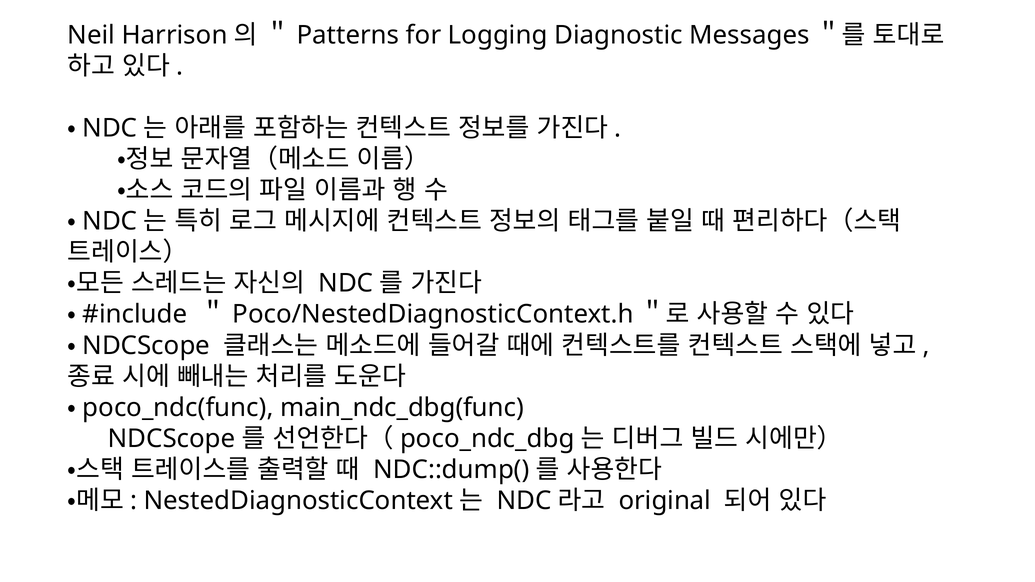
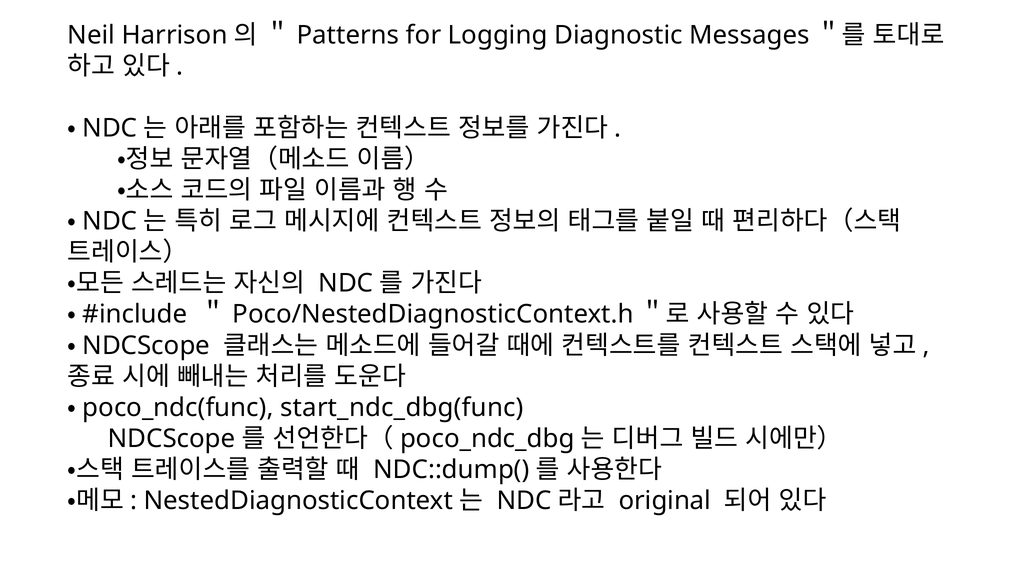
main_ndc_dbg(func: main_ndc_dbg(func -> start_ndc_dbg(func
